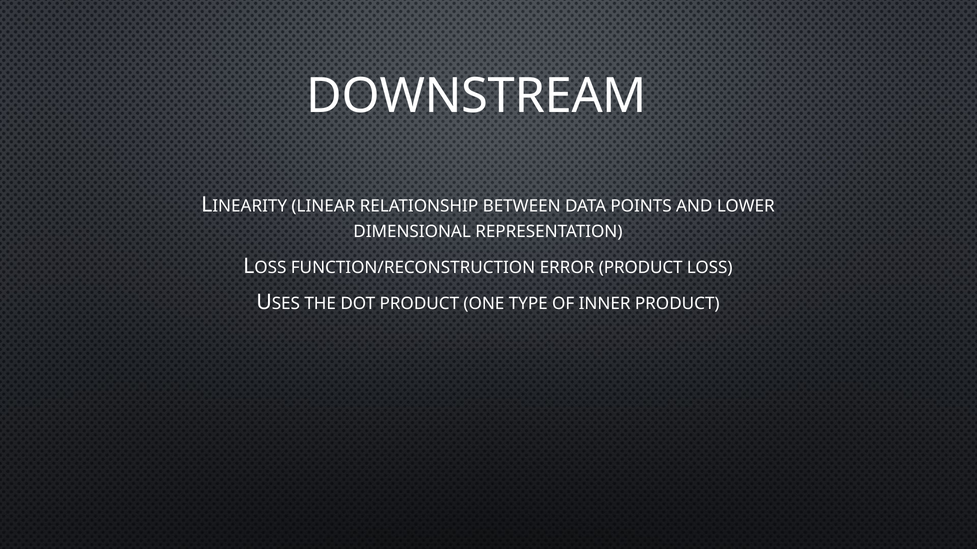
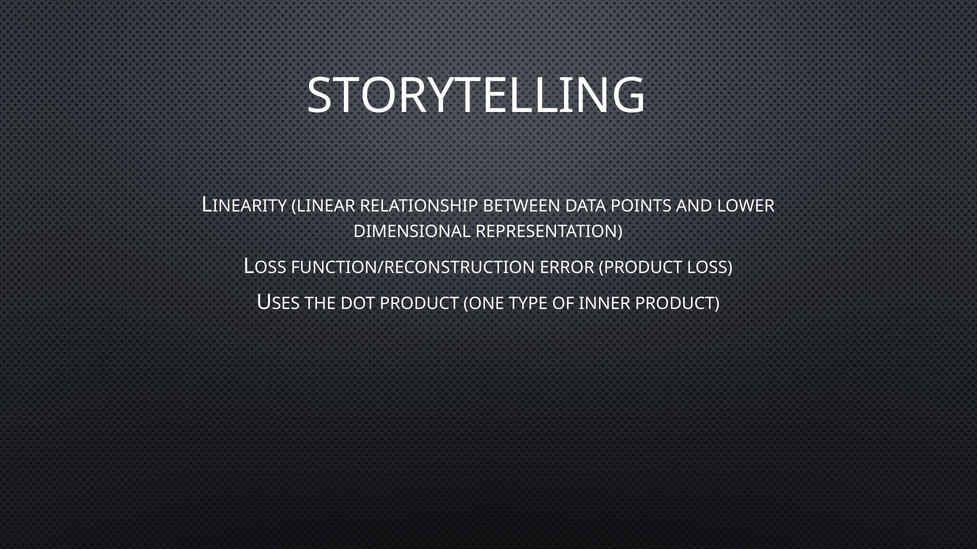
DOWNSTREAM: DOWNSTREAM -> STORYTELLING
